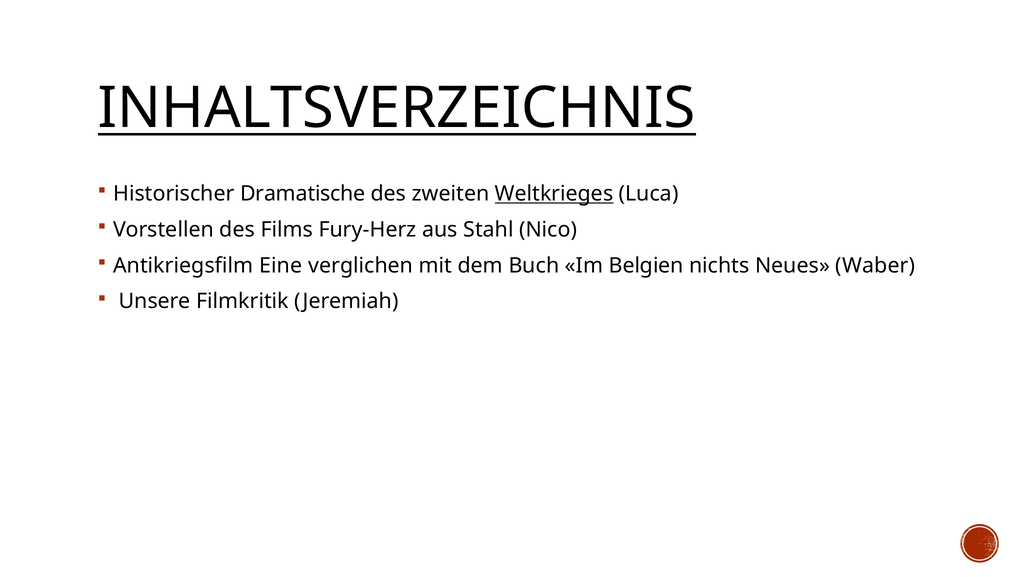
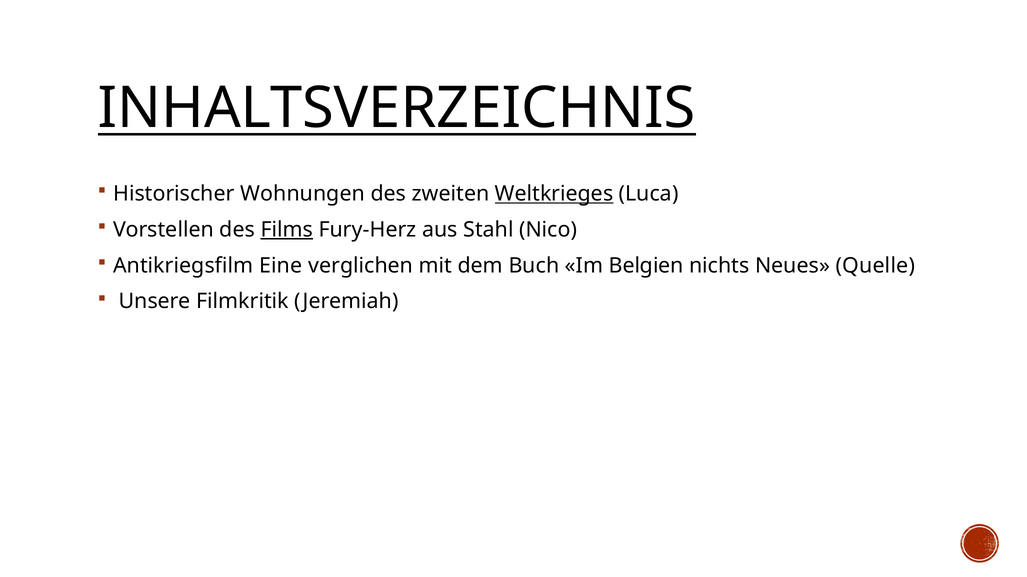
Dramatische: Dramatische -> Wohnungen
Films underline: none -> present
Waber: Waber -> Quelle
